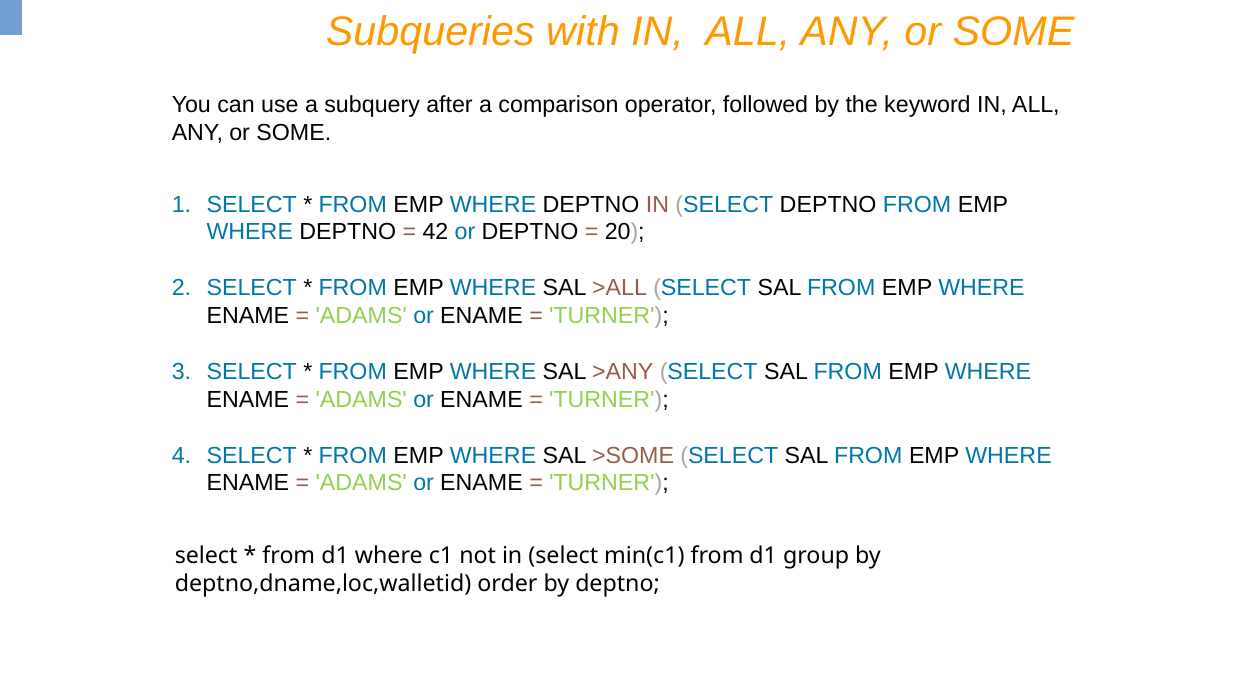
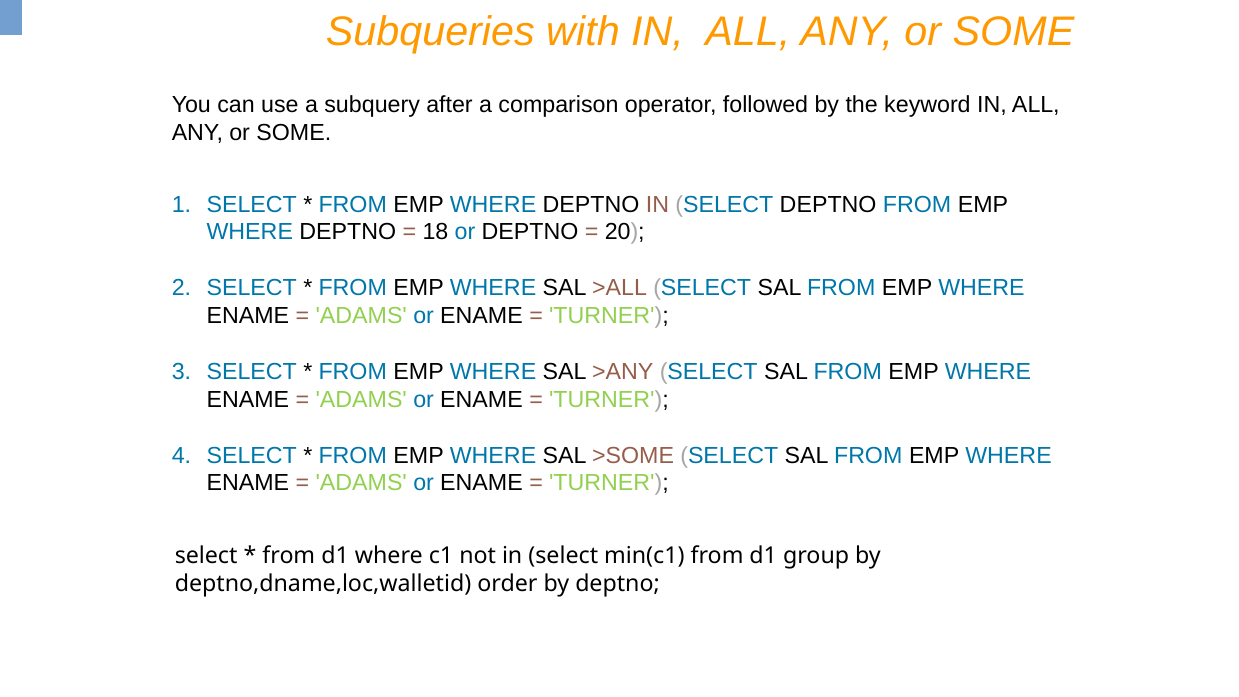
42: 42 -> 18
